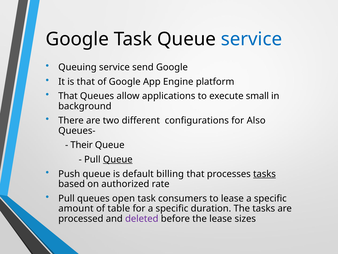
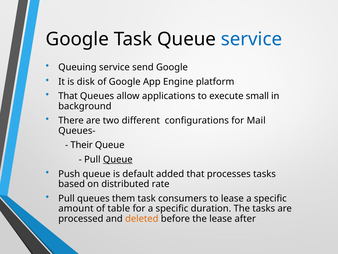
is that: that -> disk
Also: Also -> Mail
billing: billing -> added
tasks at (265, 174) underline: present -> none
authorized: authorized -> distributed
open: open -> them
deleted colour: purple -> orange
sizes: sizes -> after
